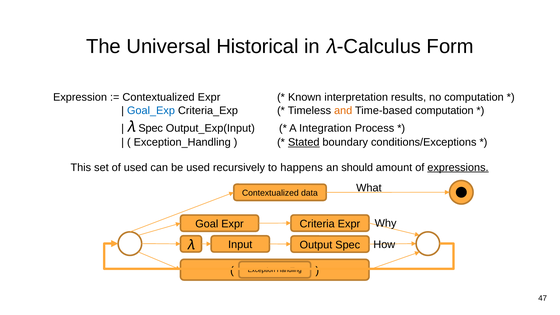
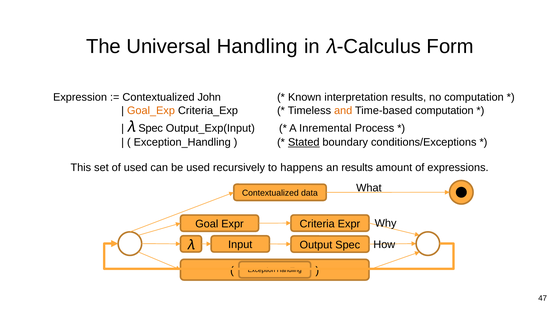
Universal Historical: Historical -> Handling
Contextualized Expr: Expr -> John
Goal_Exp colour: blue -> orange
Integration: Integration -> Inremental
an should: should -> results
expressions underline: present -> none
